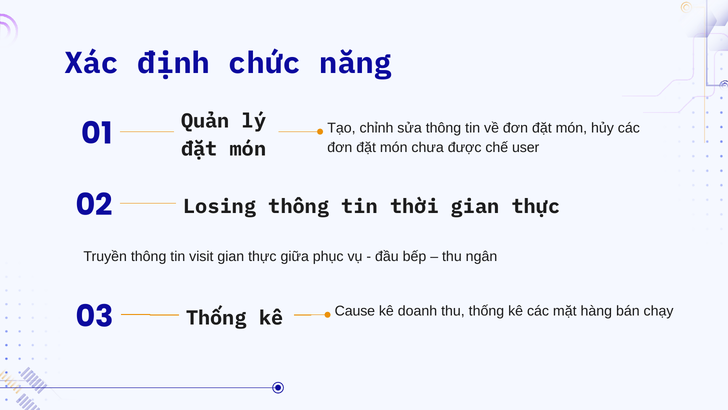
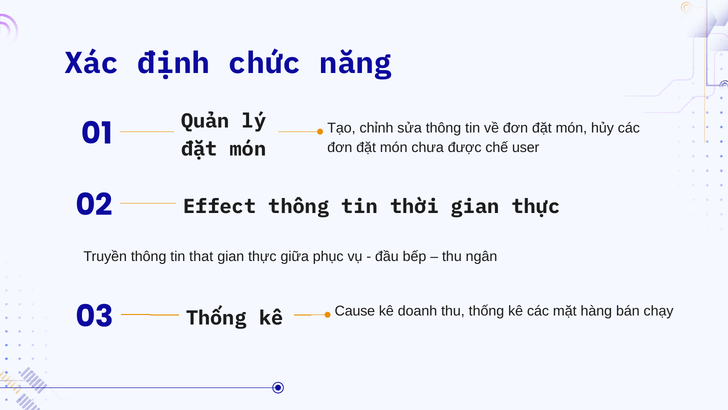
Losing: Losing -> Effect
visit: visit -> that
